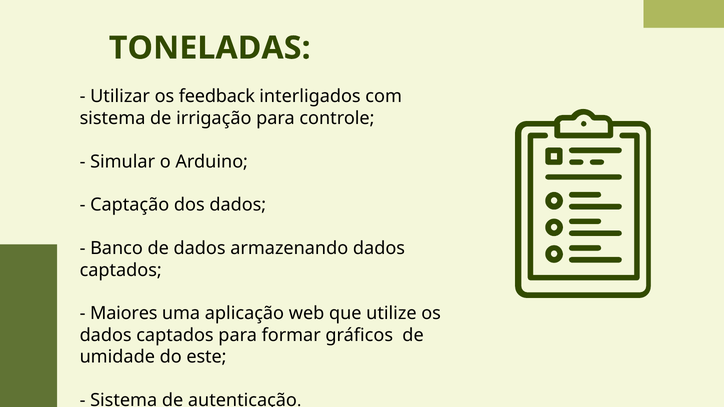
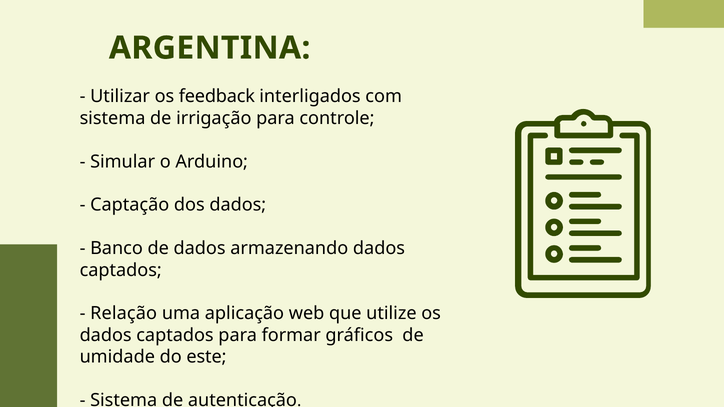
TONELADAS: TONELADAS -> ARGENTINA
Maiores: Maiores -> Relação
